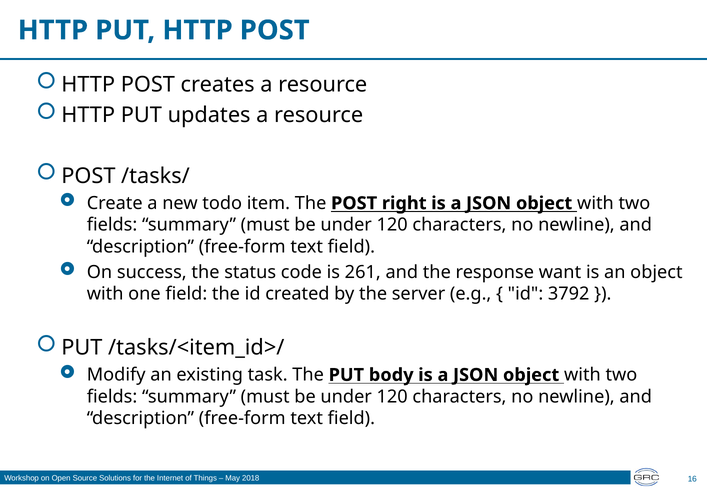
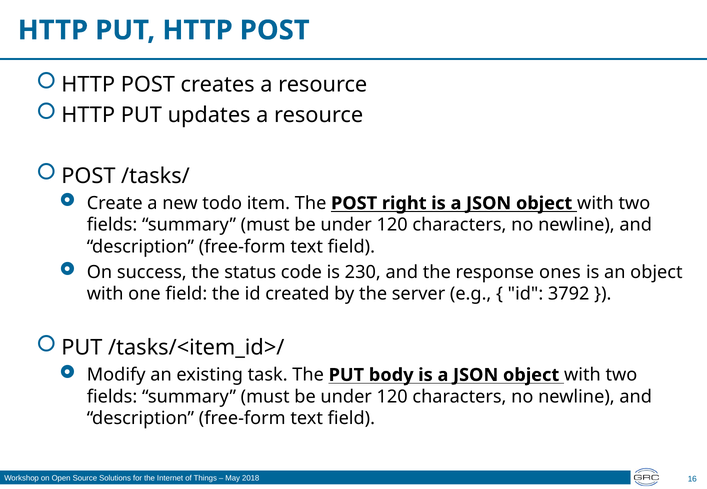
261: 261 -> 230
want: want -> ones
